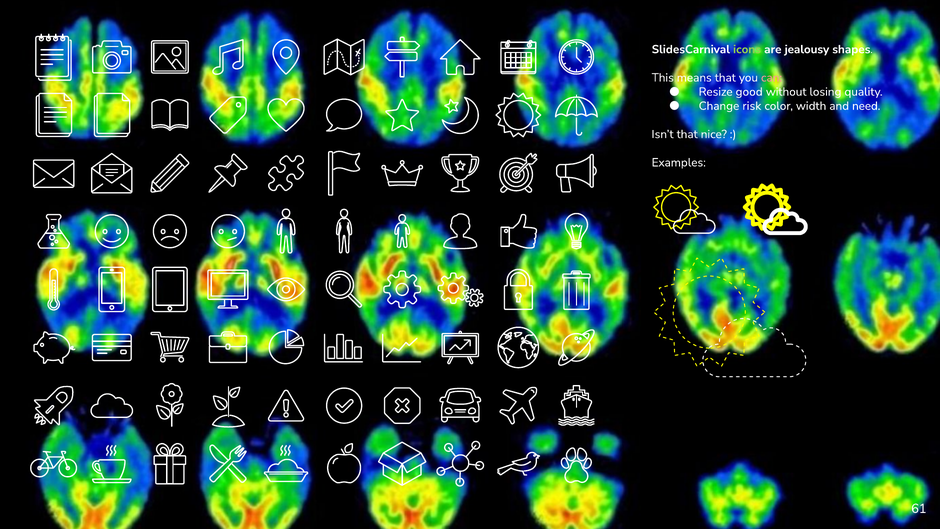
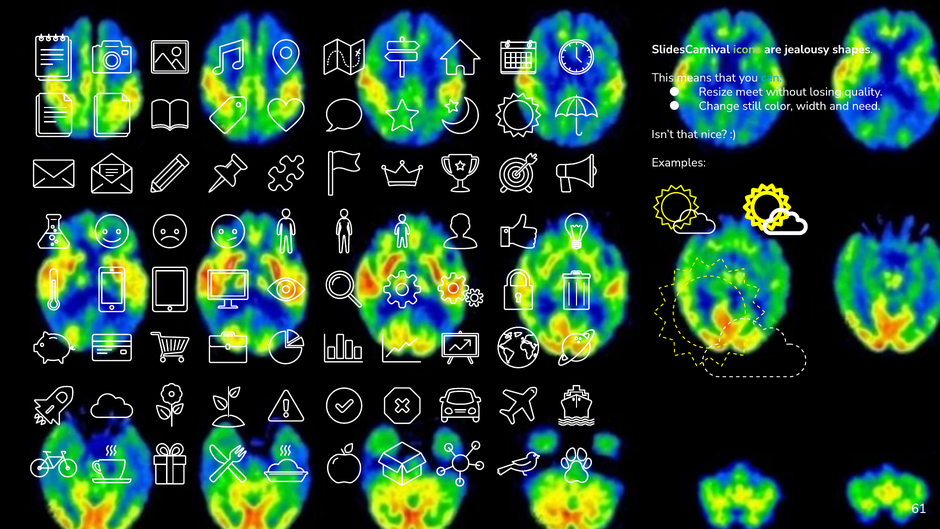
can colour: pink -> light blue
good: good -> meet
risk: risk -> still
